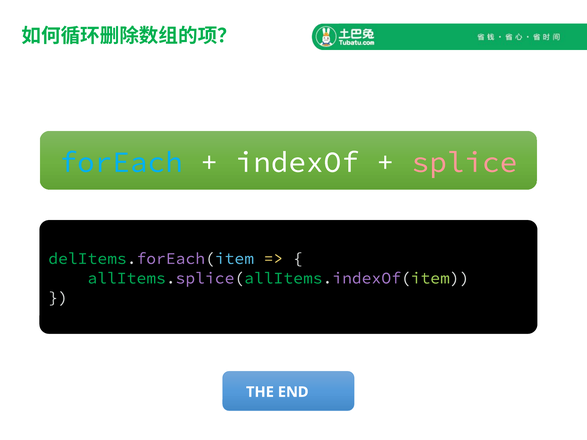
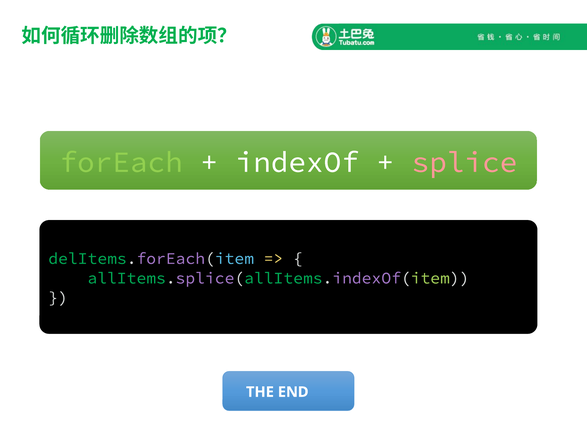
forEach colour: light blue -> light green
